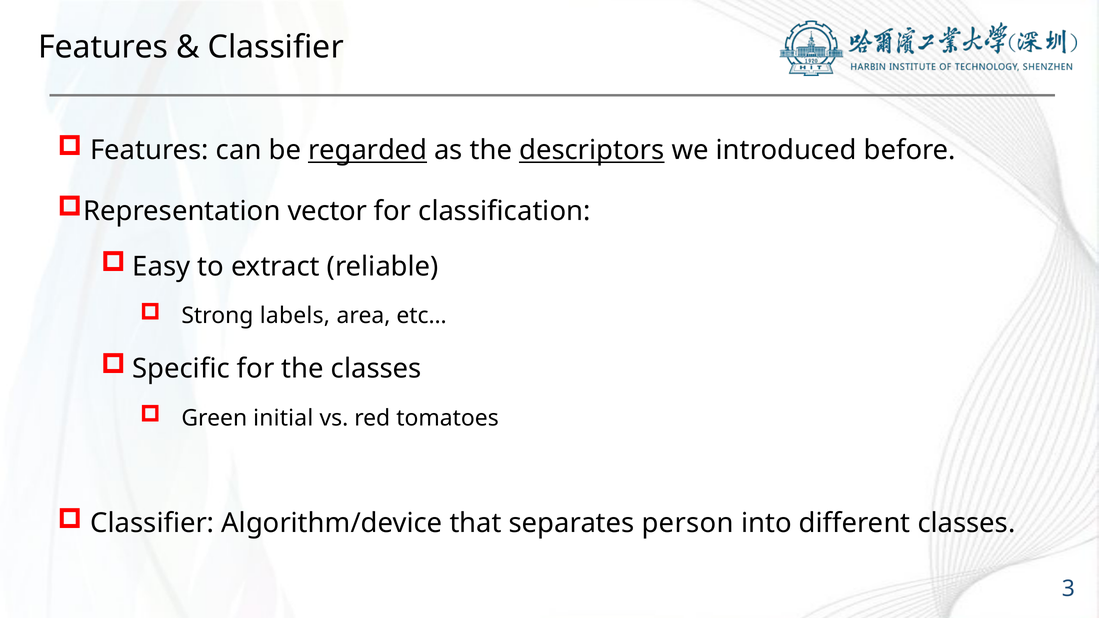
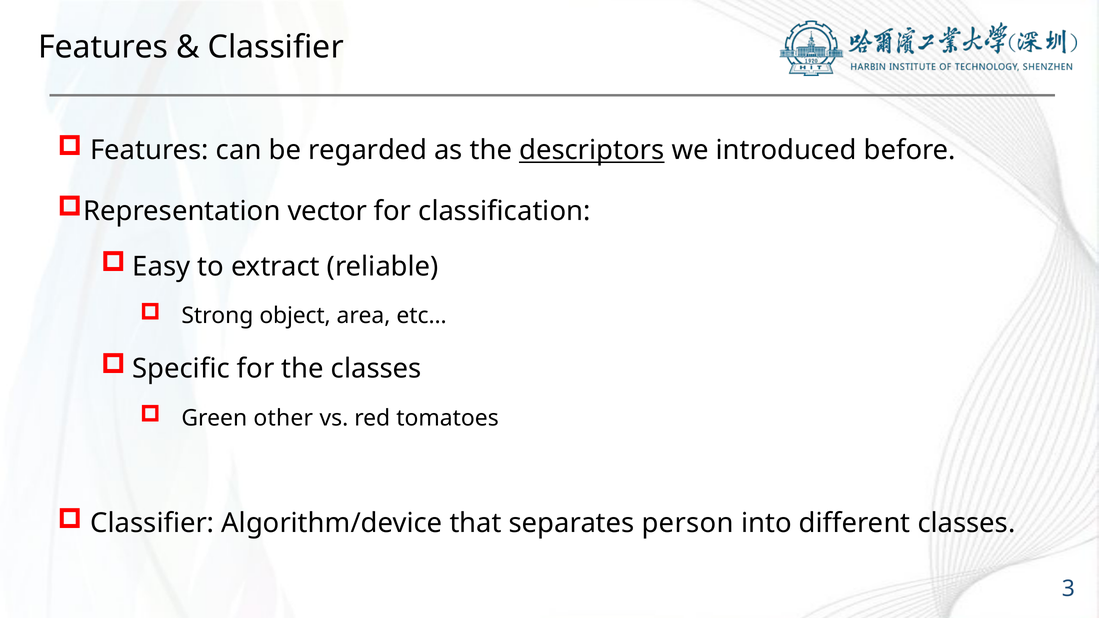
regarded underline: present -> none
labels: labels -> object
initial: initial -> other
